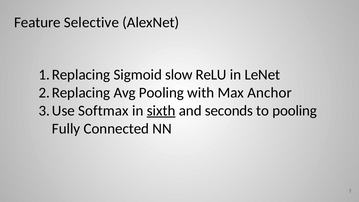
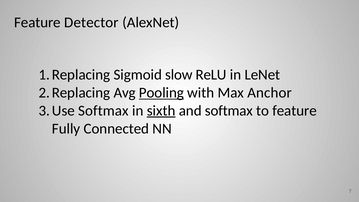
Selective: Selective -> Detector
Pooling at (161, 93) underline: none -> present
and seconds: seconds -> softmax
to pooling: pooling -> feature
